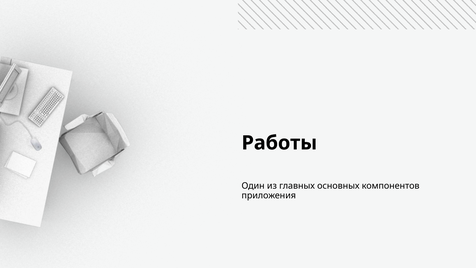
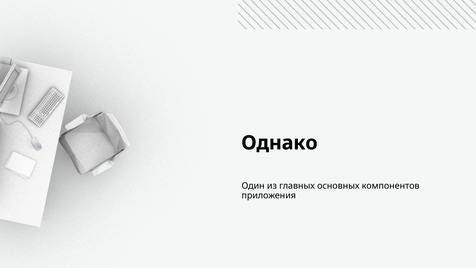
Работы: Работы -> Однако
